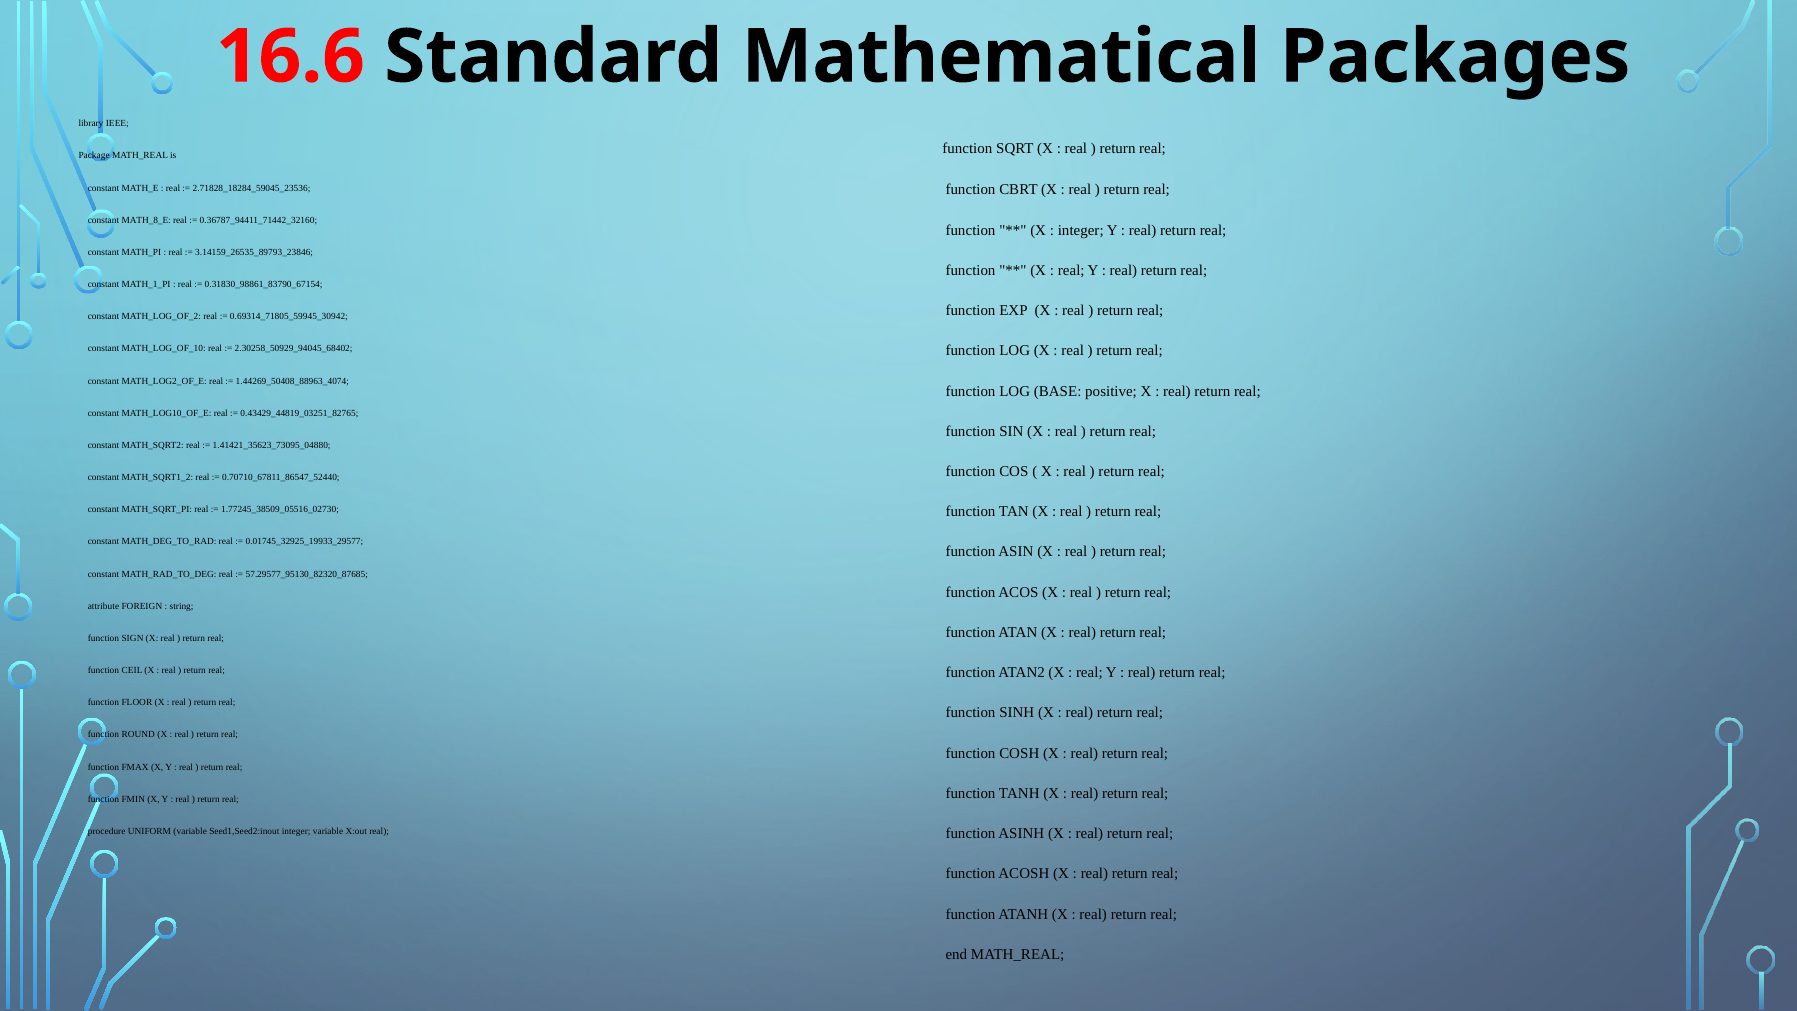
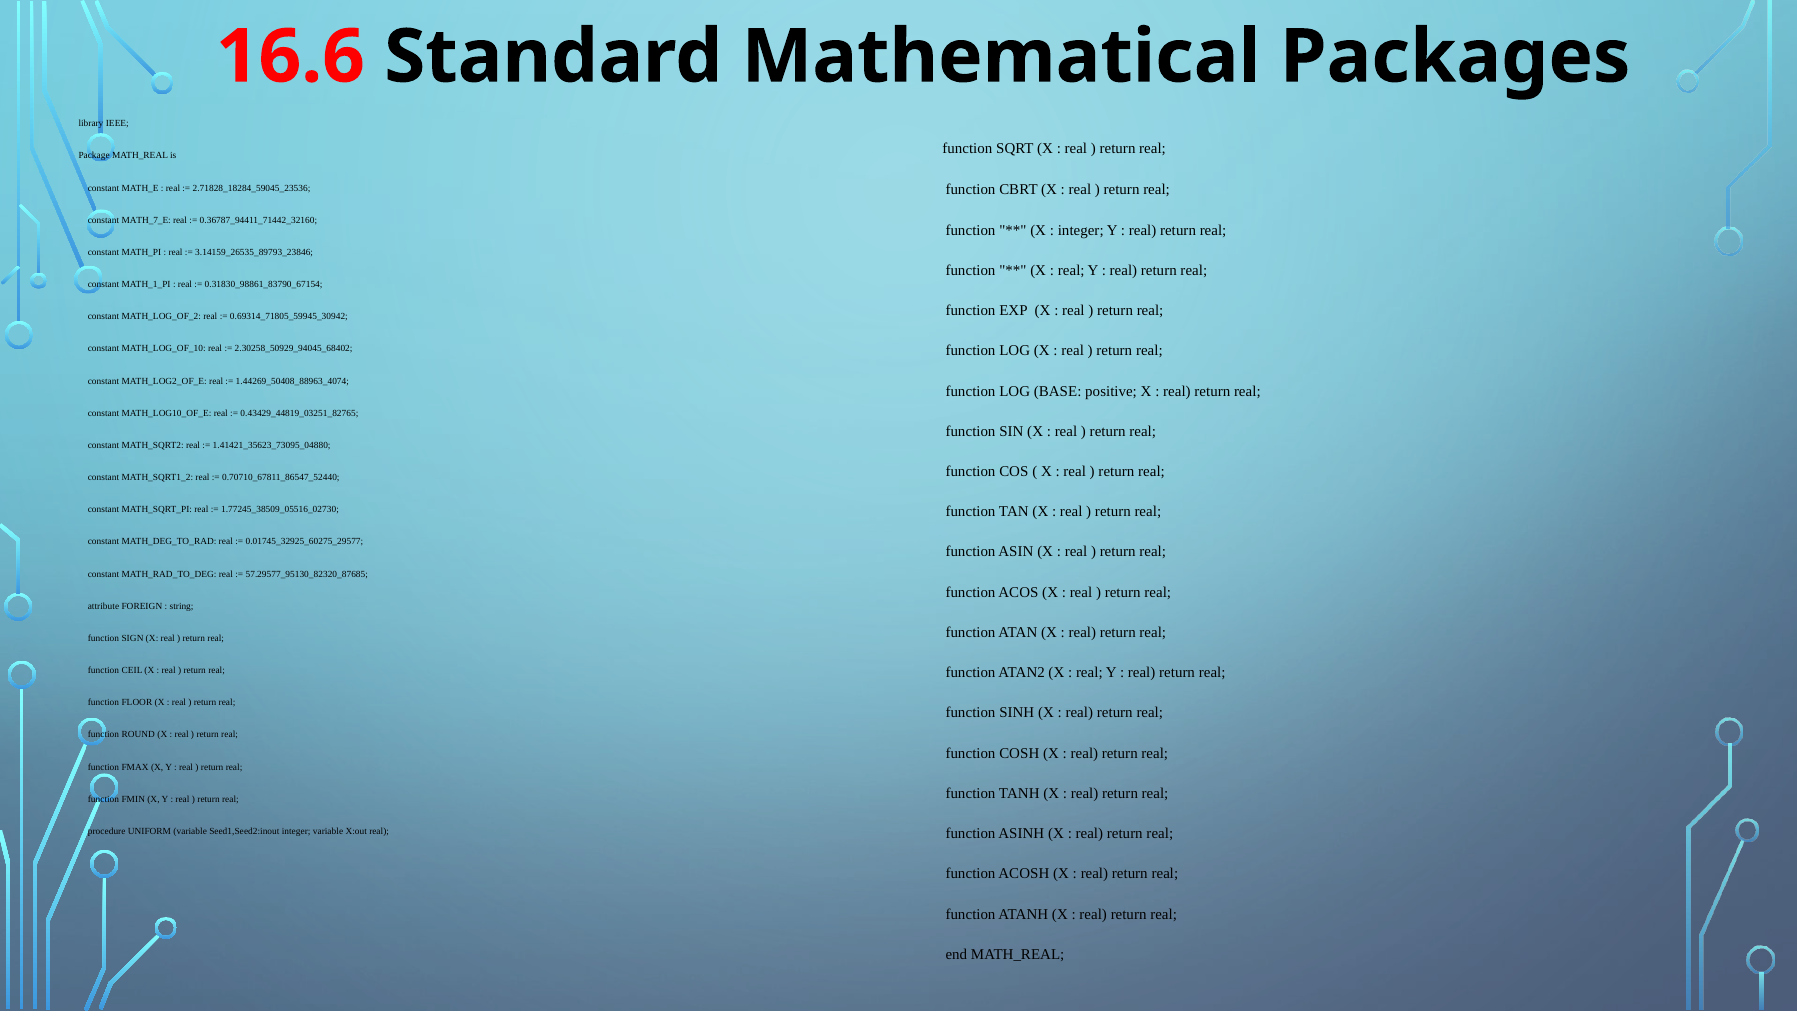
MATH_8_E: MATH_8_E -> MATH_7_E
0.01745_32925_19933_29577: 0.01745_32925_19933_29577 -> 0.01745_32925_60275_29577
